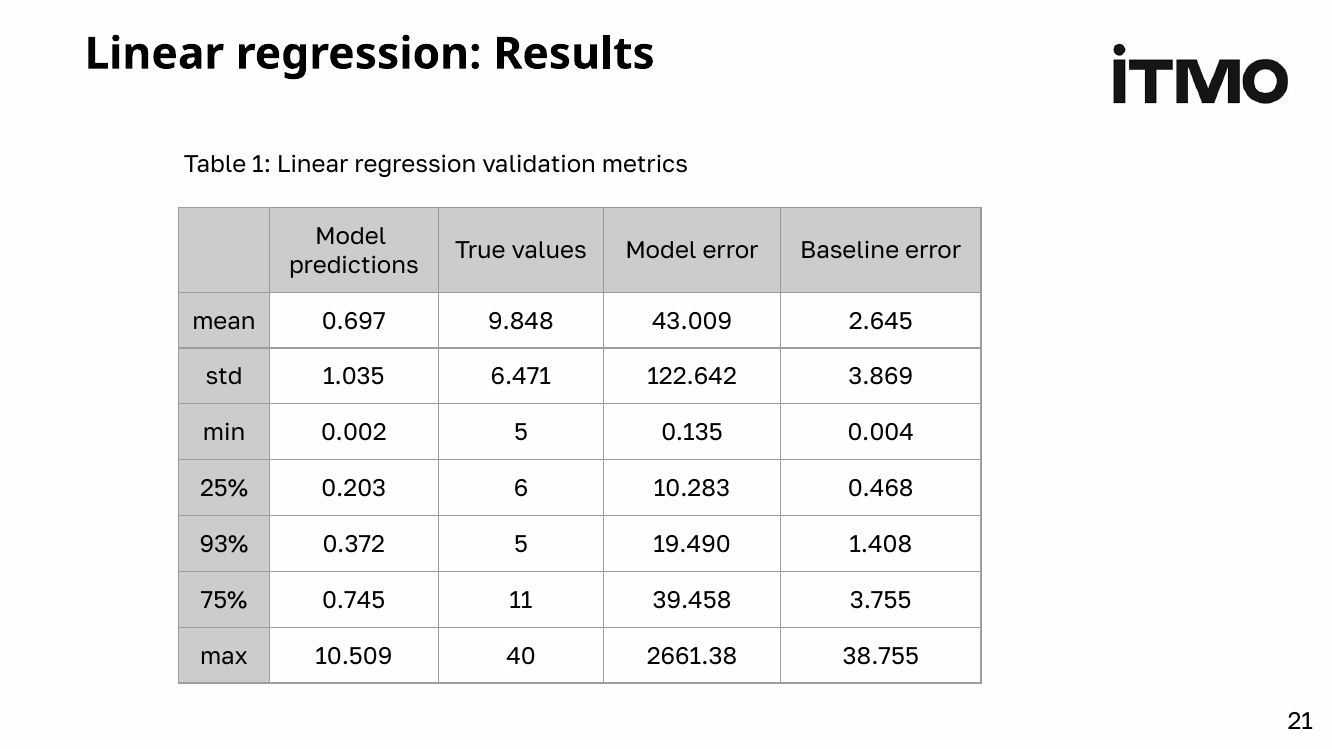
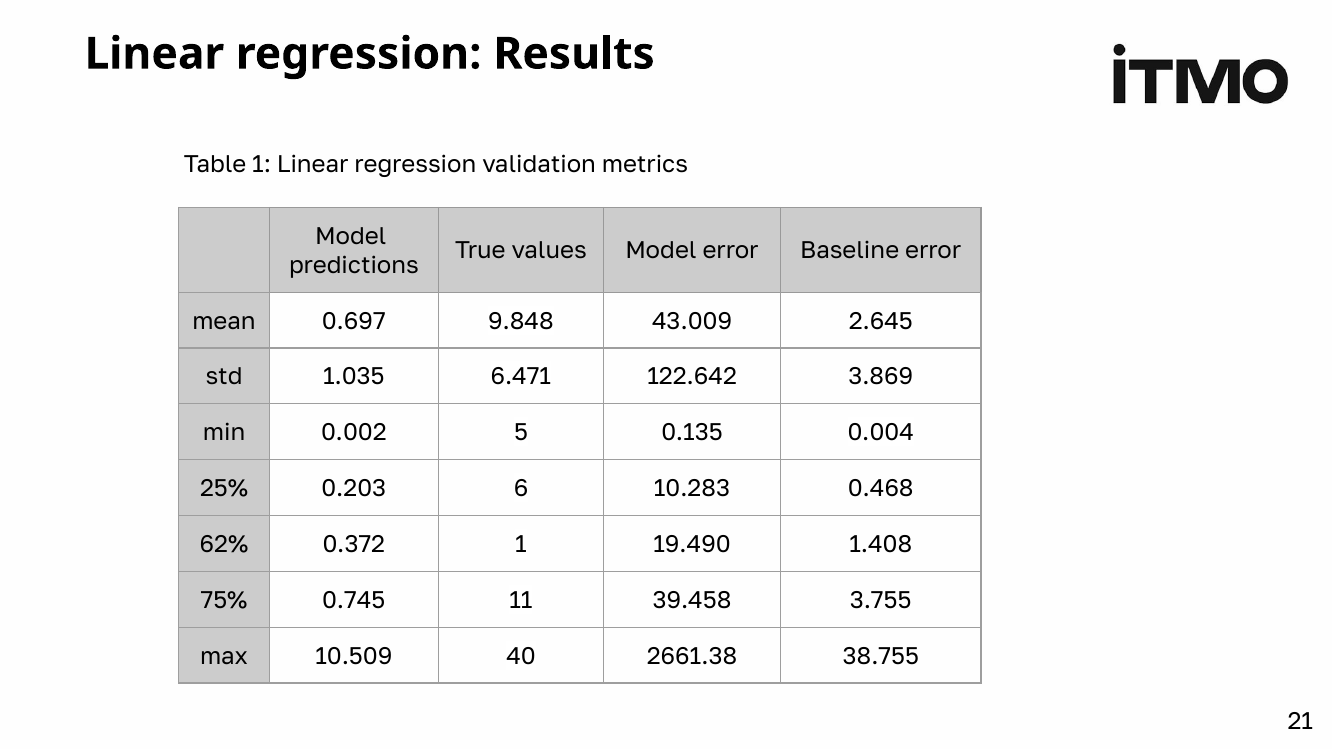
93%: 93% -> 62%
0.372 5: 5 -> 1
